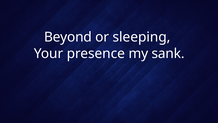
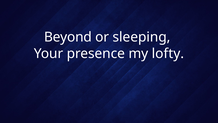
sank: sank -> lofty
